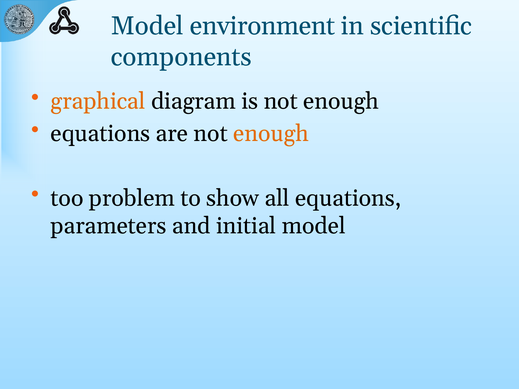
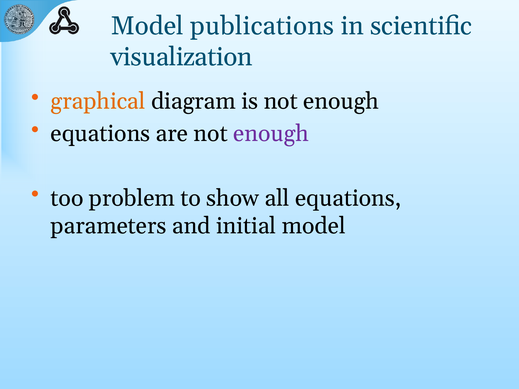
environment: environment -> publications
components: components -> visualization
enough at (271, 134) colour: orange -> purple
